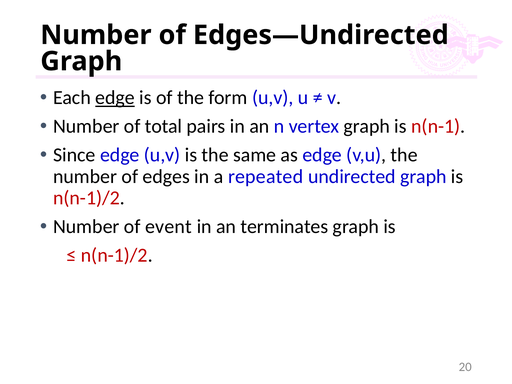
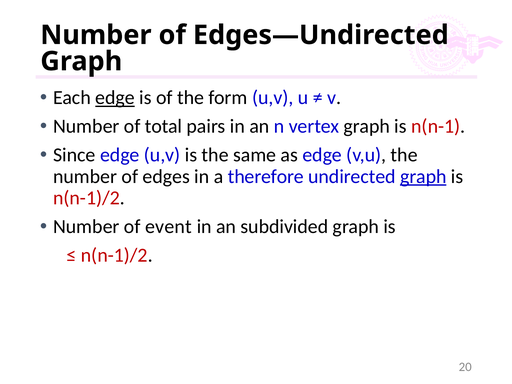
repeated: repeated -> therefore
graph at (423, 176) underline: none -> present
terminates: terminates -> subdivided
